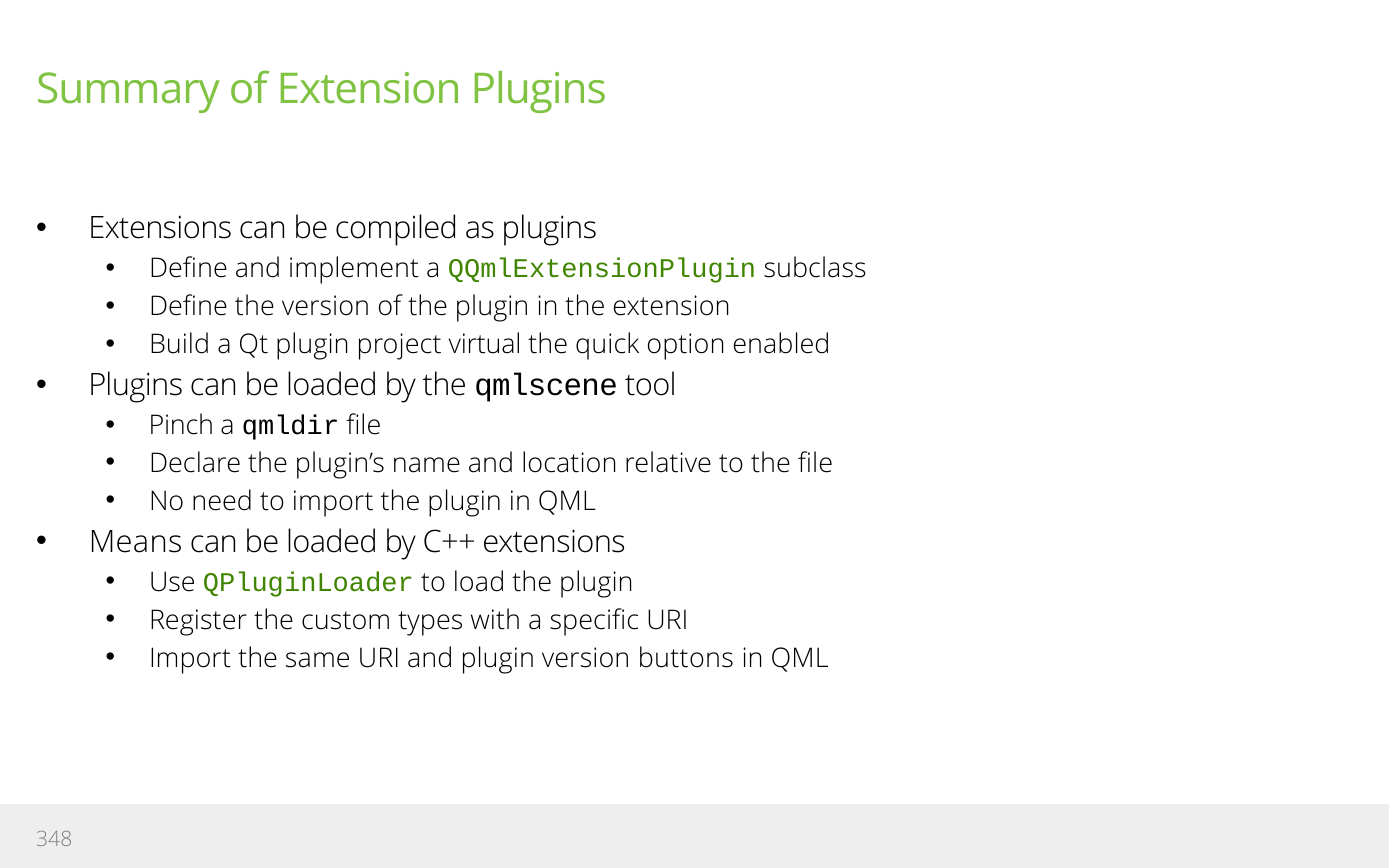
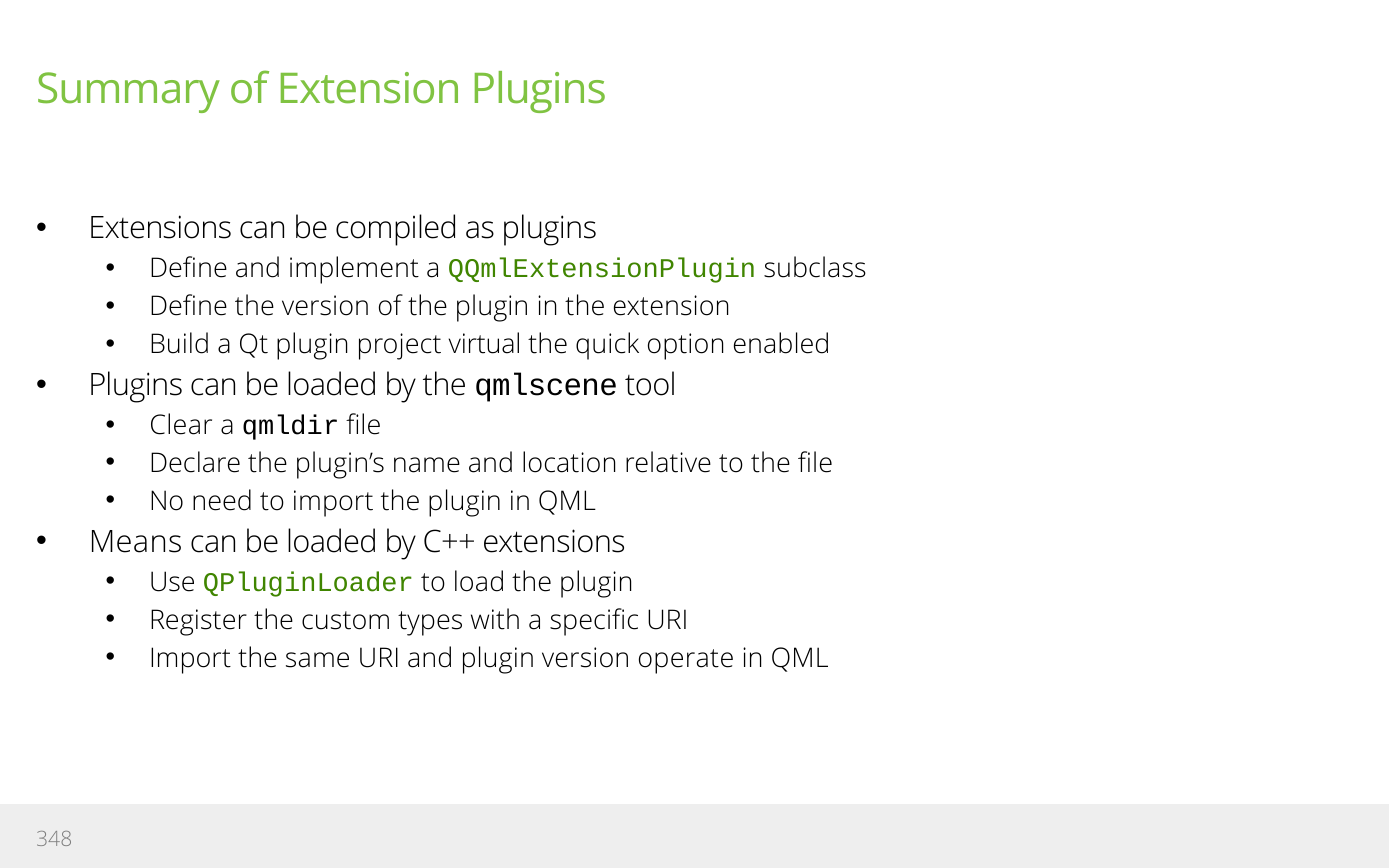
Pinch: Pinch -> Clear
buttons: buttons -> operate
